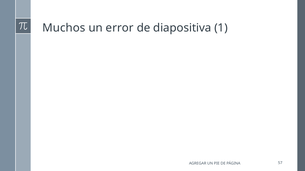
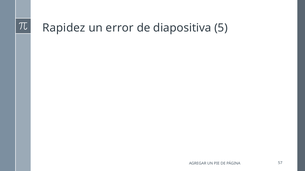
Muchos: Muchos -> Rapidez
1: 1 -> 5
